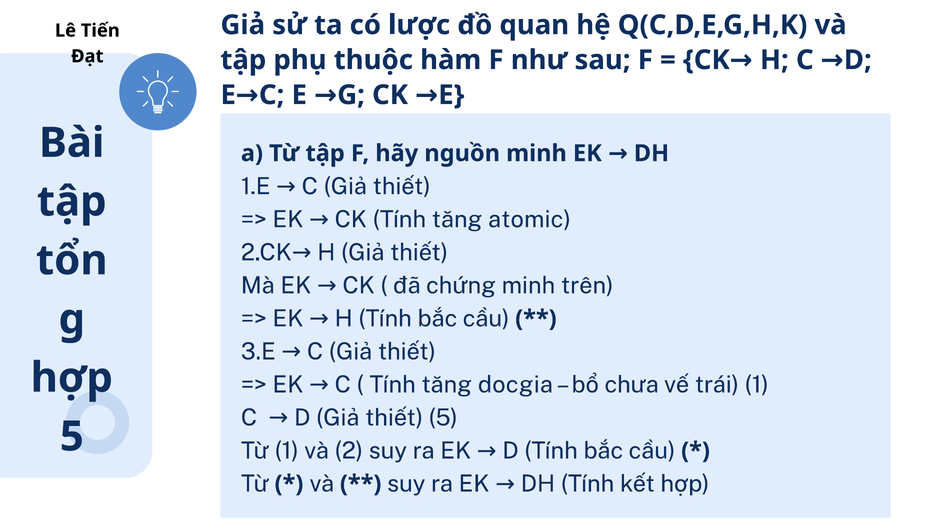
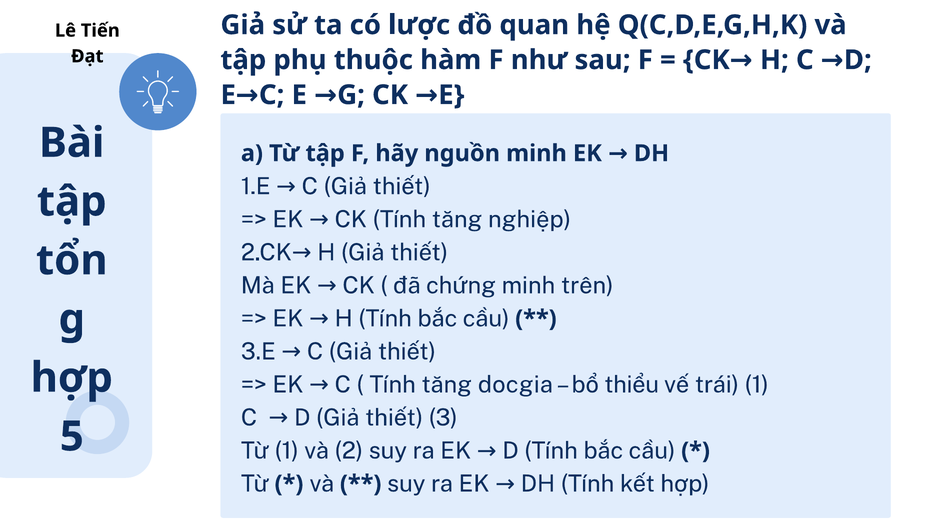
atomic: atomic -> nghiệp
chưa: chưa -> thiểu
thiết 5: 5 -> 3
